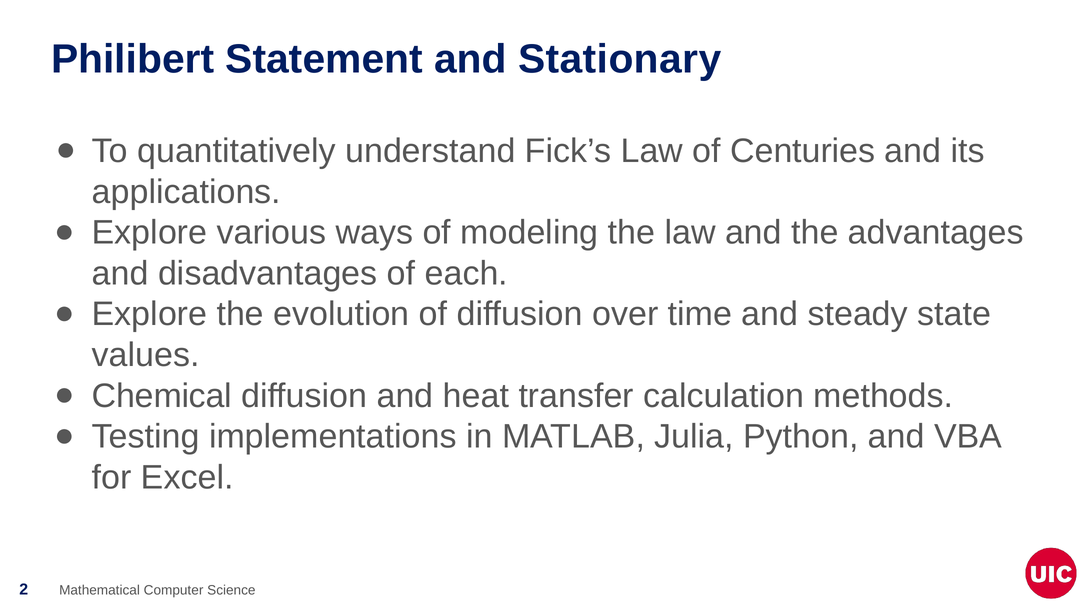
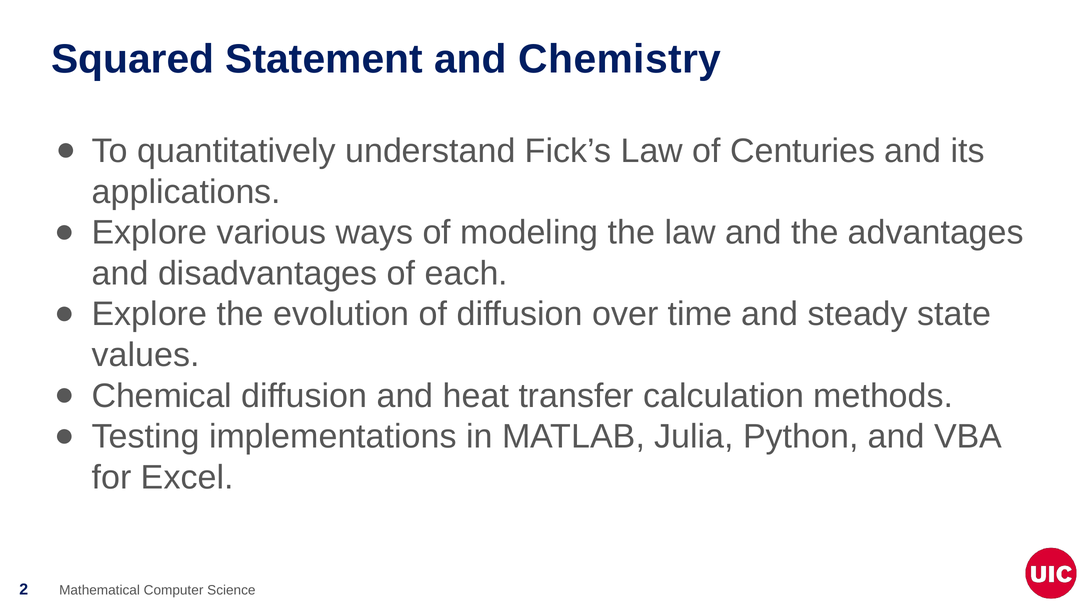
Philibert: Philibert -> Squared
Stationary: Stationary -> Chemistry
